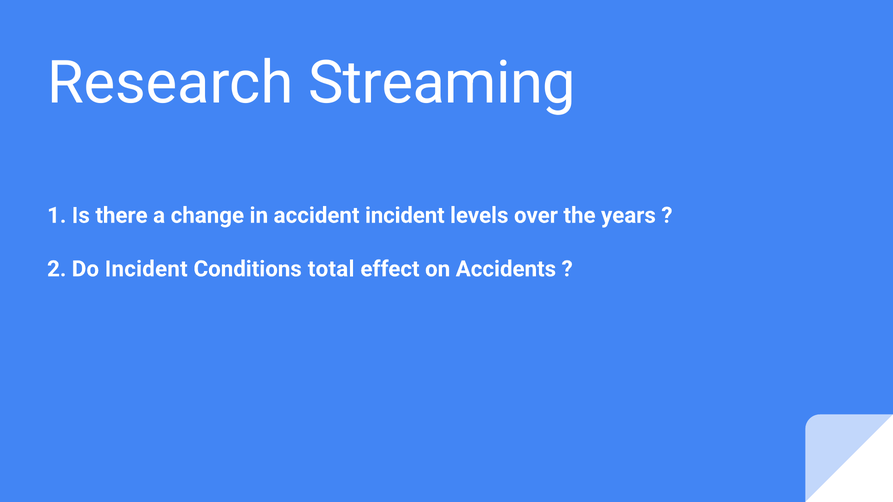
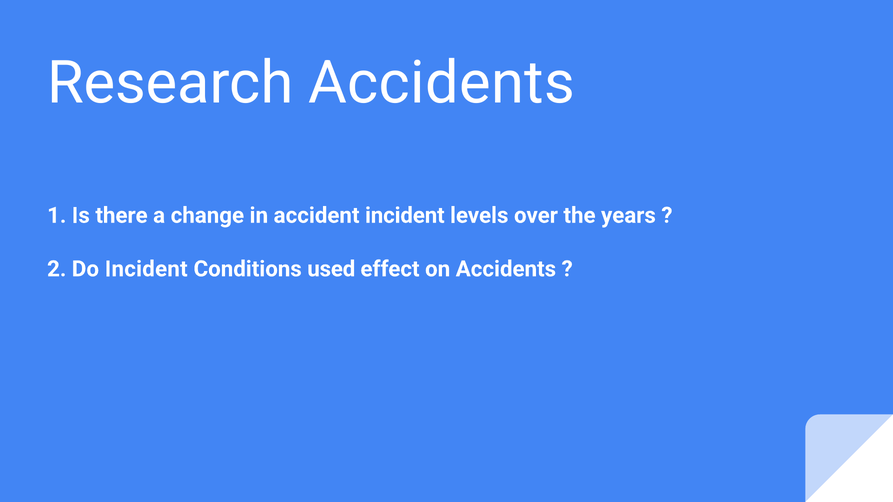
Research Streaming: Streaming -> Accidents
total: total -> used
